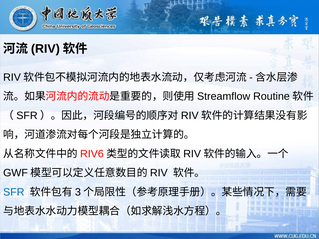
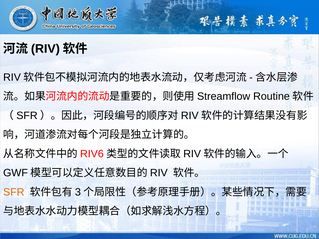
SFR colour: blue -> orange
